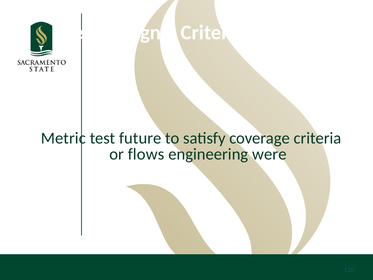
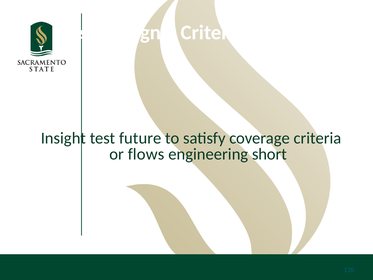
Metric: Metric -> Insight
were: were -> short
